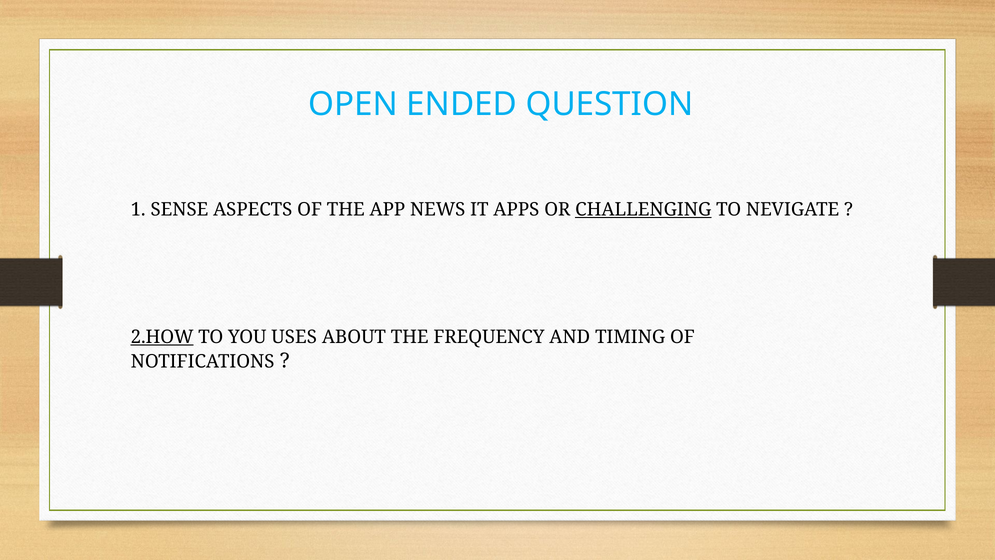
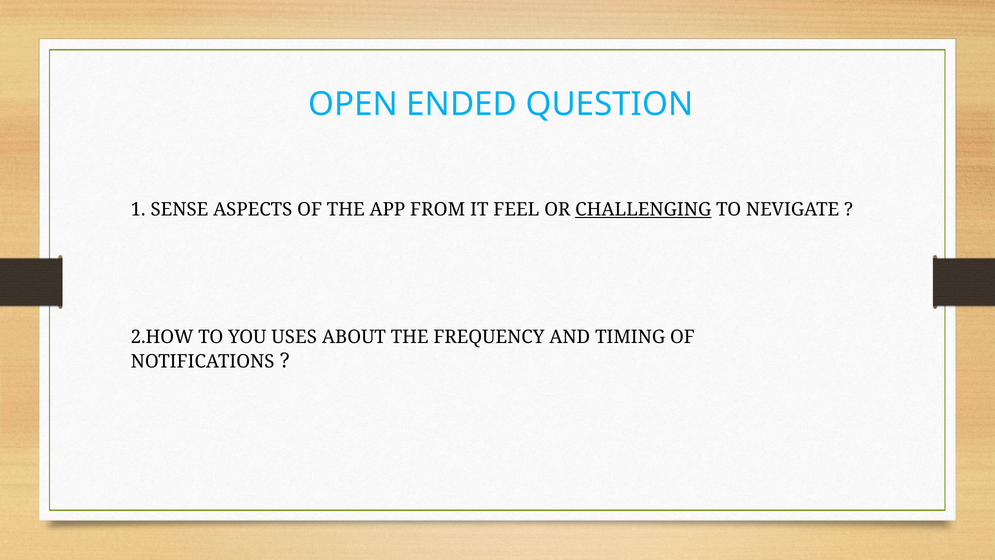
NEWS: NEWS -> FROM
APPS: APPS -> FEEL
2.HOW underline: present -> none
